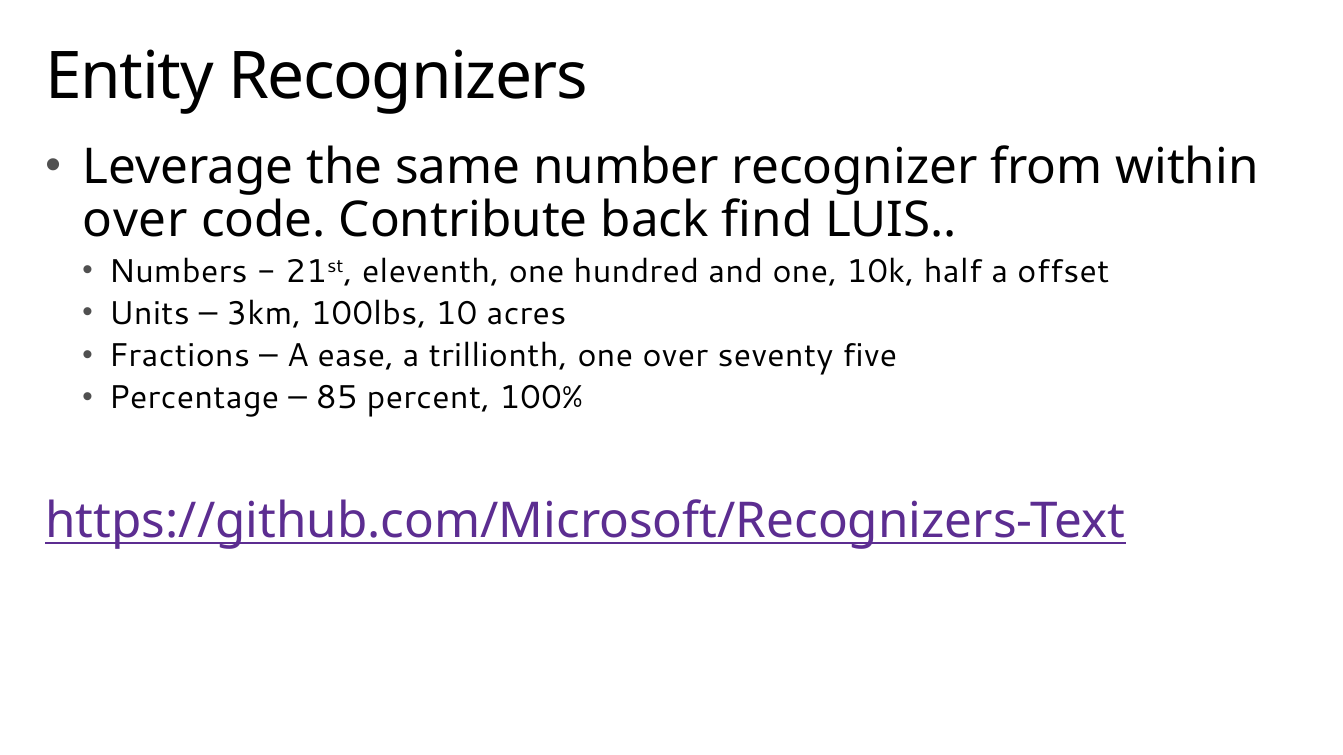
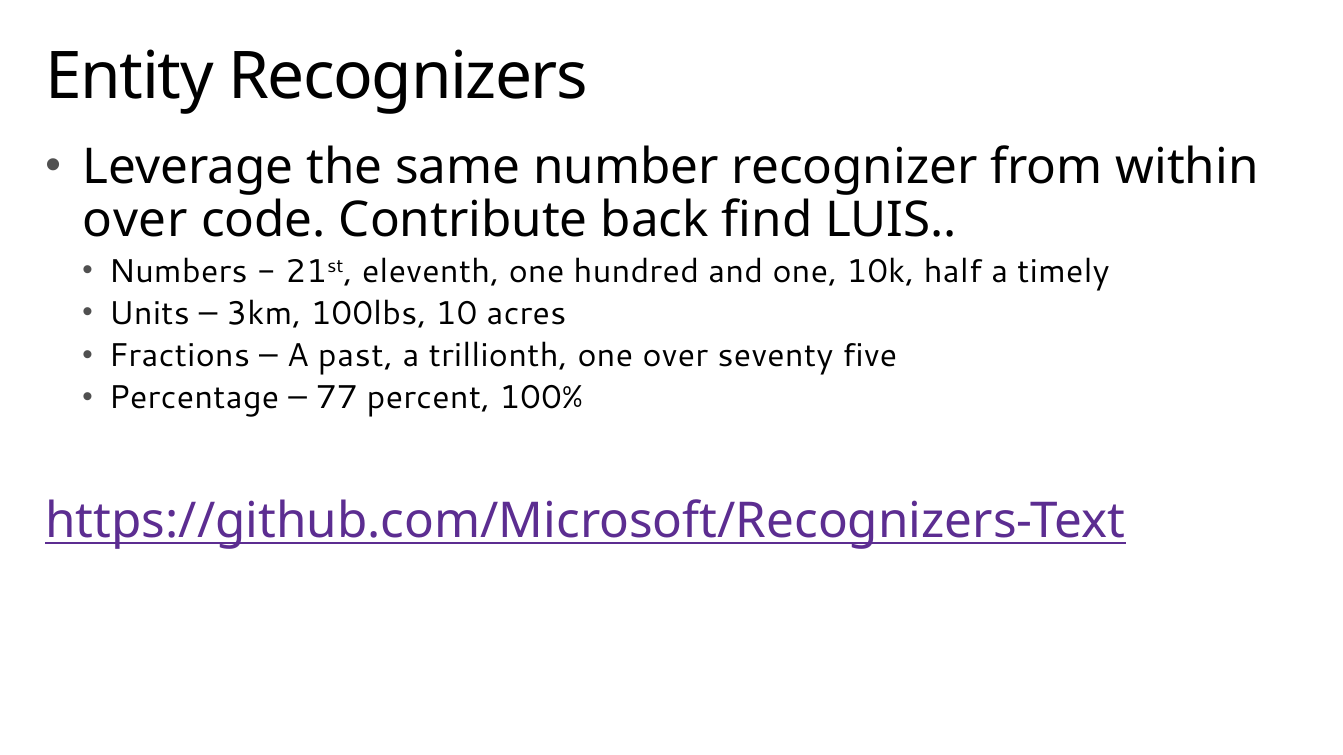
offset: offset -> timely
ease: ease -> past
85: 85 -> 77
